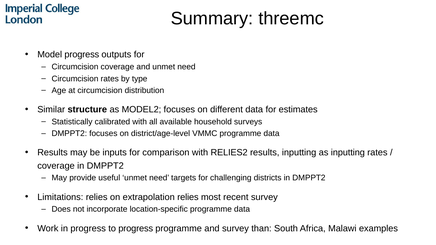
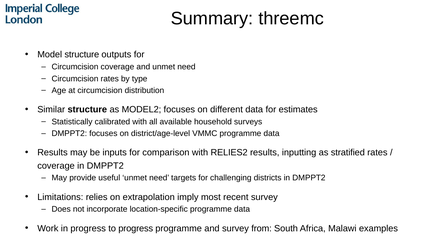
Model progress: progress -> structure
as inputting: inputting -> stratified
extrapolation relies: relies -> imply
than: than -> from
